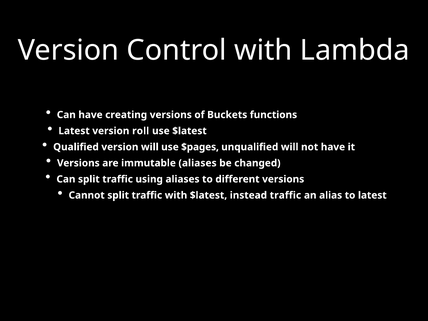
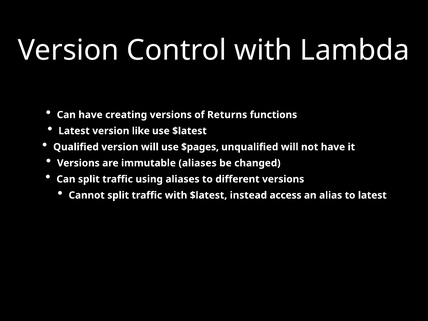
Buckets: Buckets -> Returns
roll: roll -> like
instead traffic: traffic -> access
